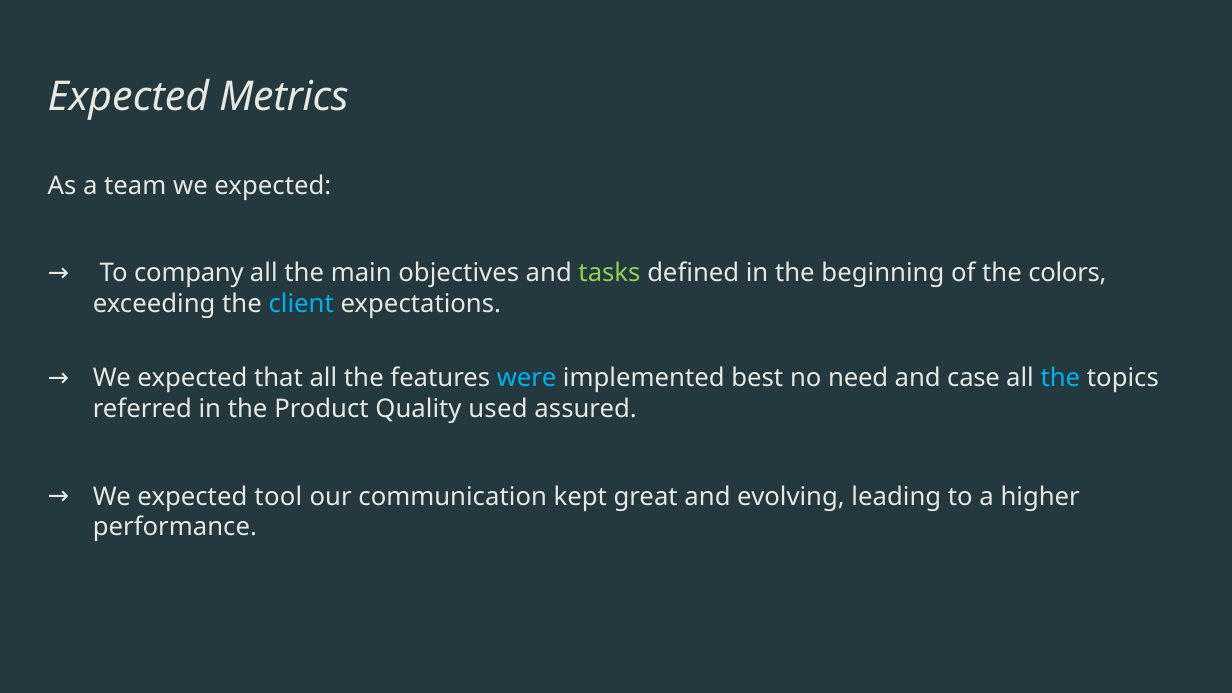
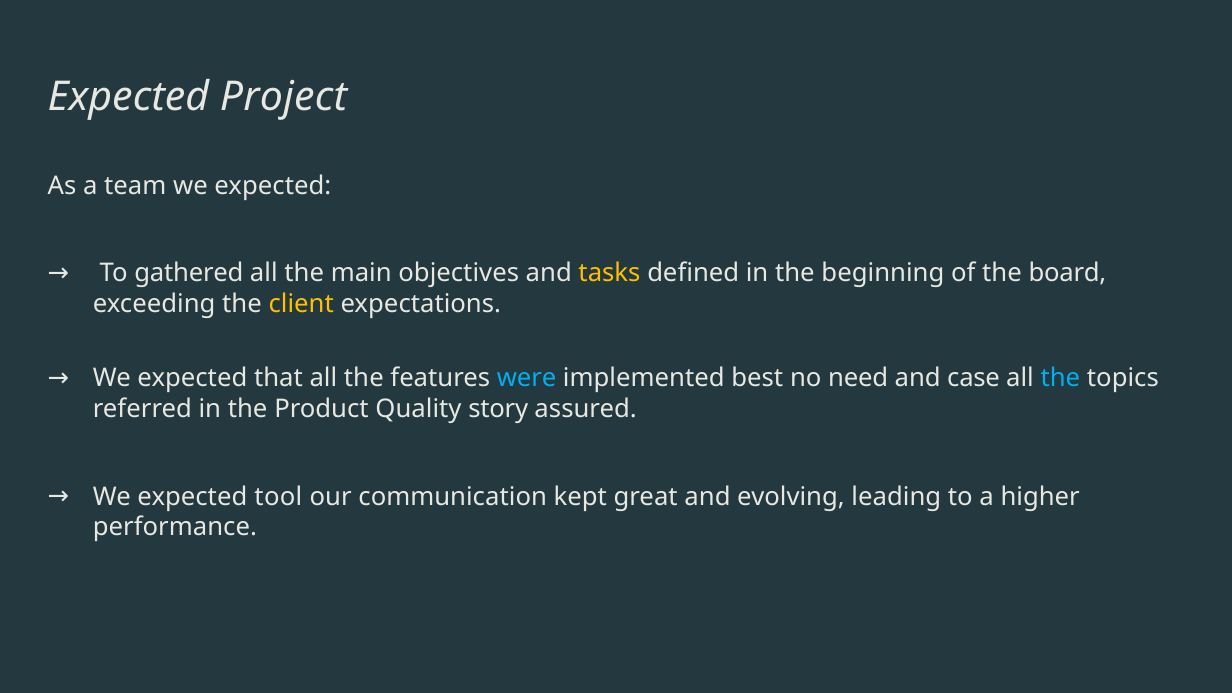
Metrics: Metrics -> Project
company: company -> gathered
tasks colour: light green -> yellow
colors: colors -> board
client colour: light blue -> yellow
used: used -> story
